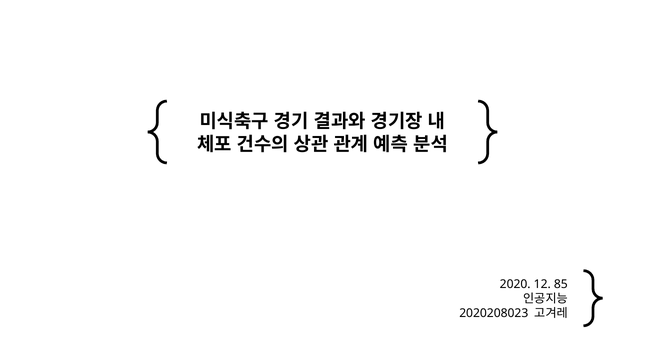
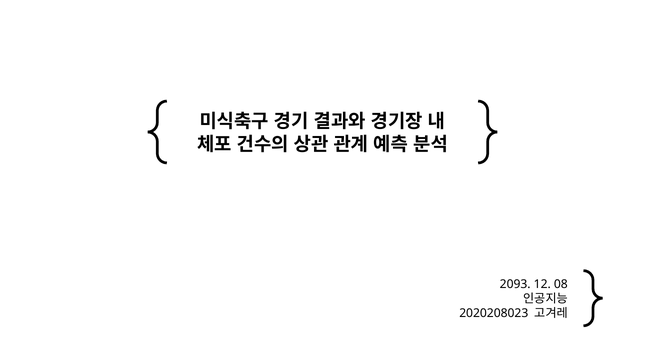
2020: 2020 -> 2093
85: 85 -> 08
